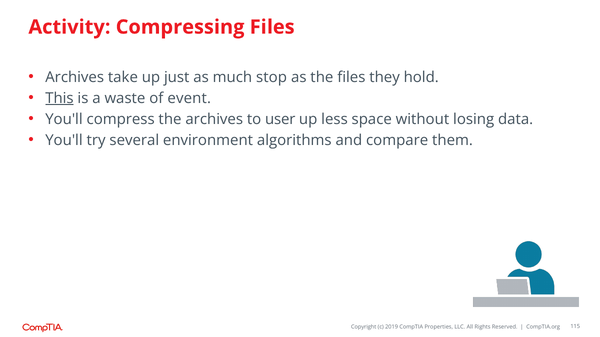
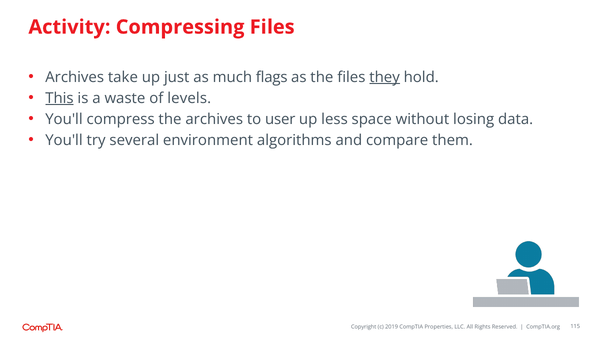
stop: stop -> flags
they underline: none -> present
event: event -> levels
